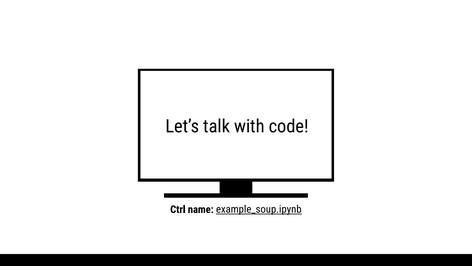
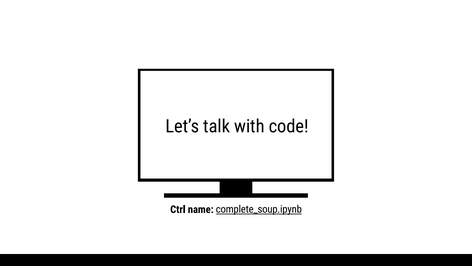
example_soup.ipynb: example_soup.ipynb -> complete_soup.ipynb
